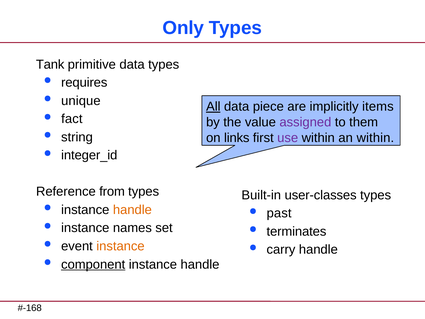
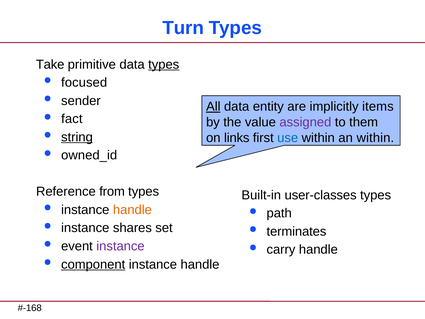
Only: Only -> Turn
Tank: Tank -> Take
types at (164, 64) underline: none -> present
requires: requires -> focused
unique: unique -> sender
piece: piece -> entity
use colour: purple -> blue
string underline: none -> present
integer_id: integer_id -> owned_id
past: past -> path
names: names -> shares
instance at (120, 246) colour: orange -> purple
